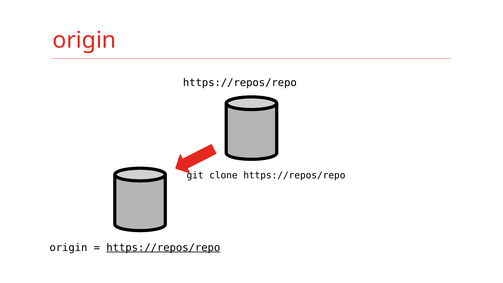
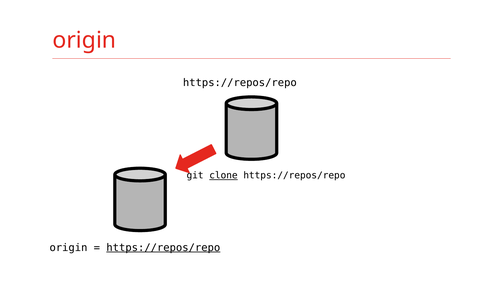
clone underline: none -> present
